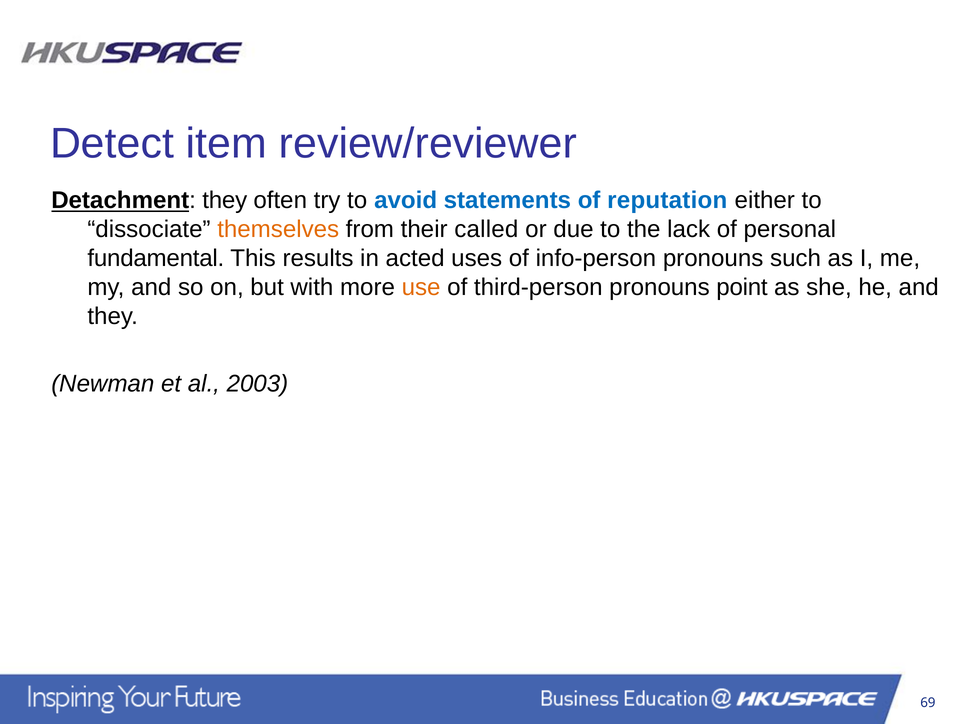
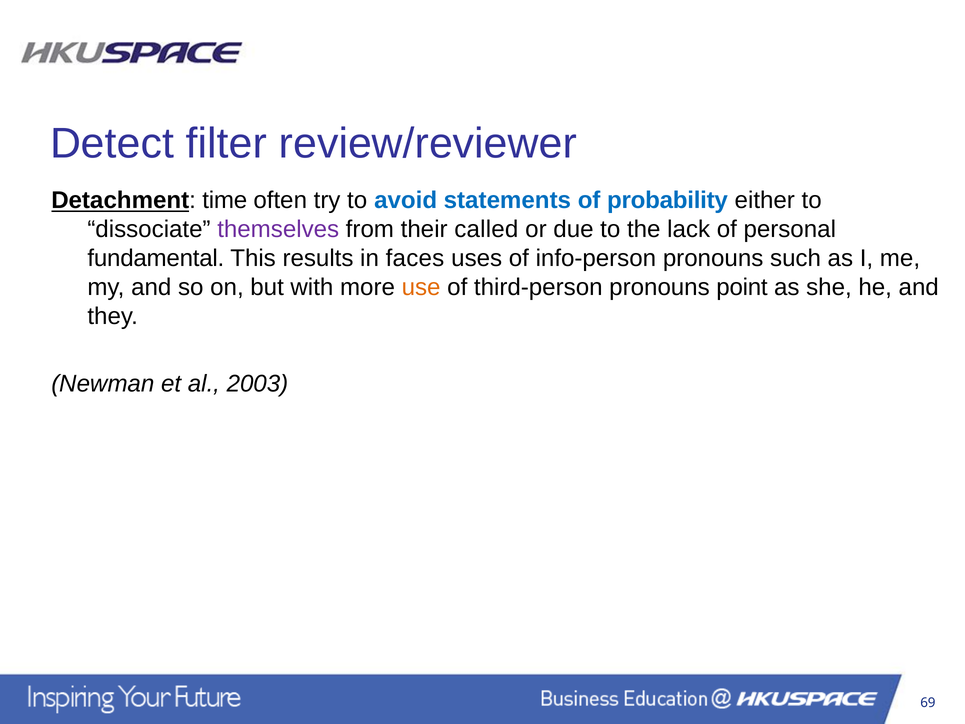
item: item -> filter
Detachment they: they -> time
reputation: reputation -> probability
themselves colour: orange -> purple
acted: acted -> faces
